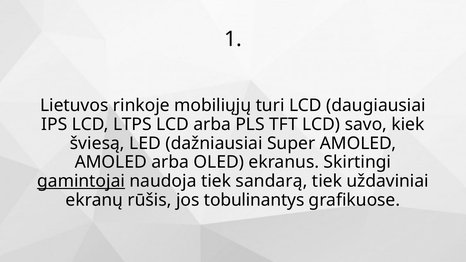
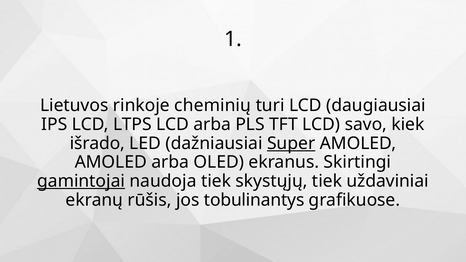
mobiliųjų: mobiliųjų -> cheminių
šviesą: šviesą -> išrado
Super underline: none -> present
sandarą: sandarą -> skystųjų
